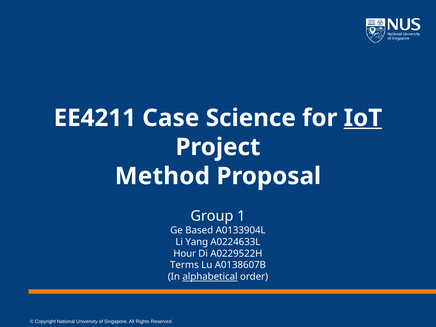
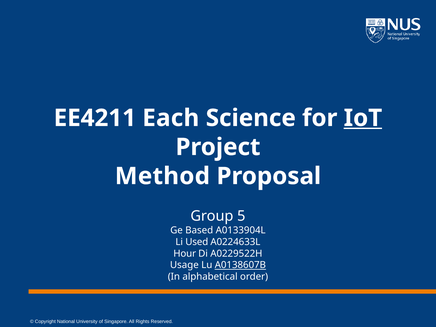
Case: Case -> Each
1: 1 -> 5
Yang: Yang -> Used
Terms: Terms -> Usage
A0138607B underline: none -> present
alphabetical underline: present -> none
